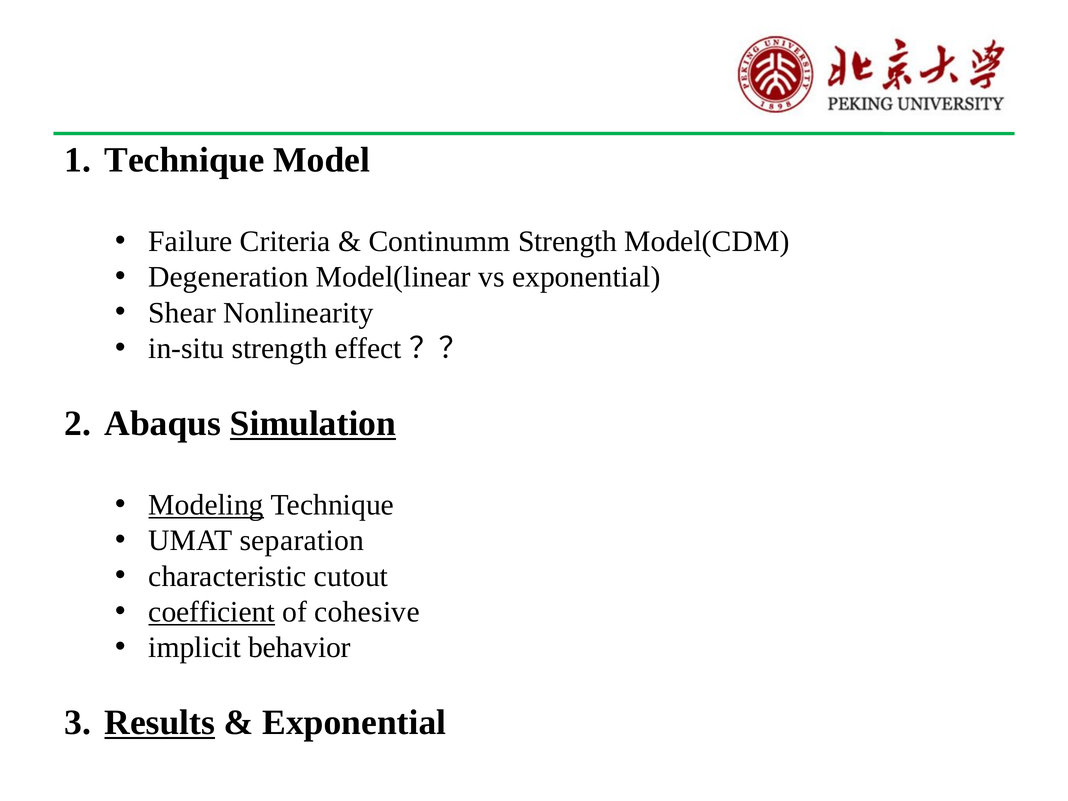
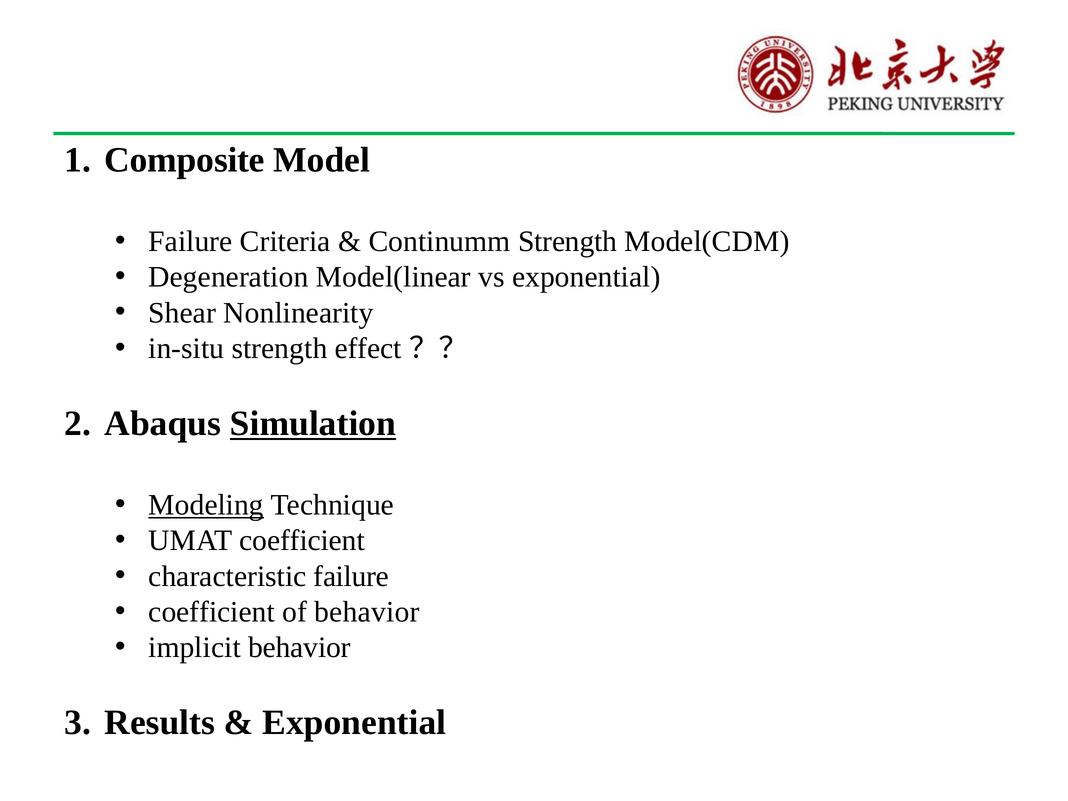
Technique at (184, 160): Technique -> Composite
UMAT separation: separation -> coefficient
characteristic cutout: cutout -> failure
coefficient at (212, 612) underline: present -> none
of cohesive: cohesive -> behavior
Results underline: present -> none
